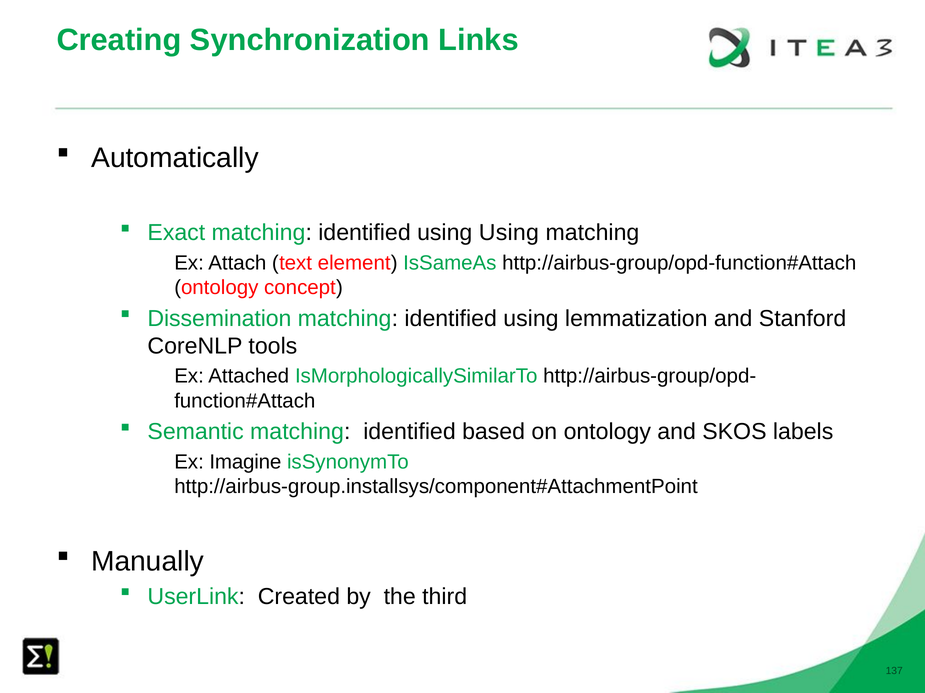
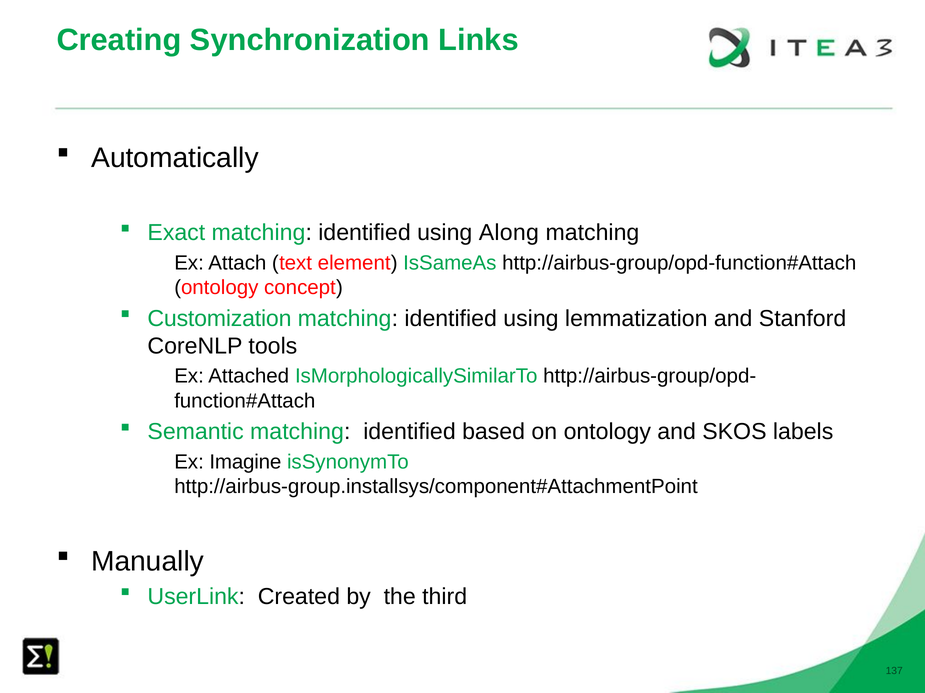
using Using: Using -> Along
Dissemination: Dissemination -> Customization
